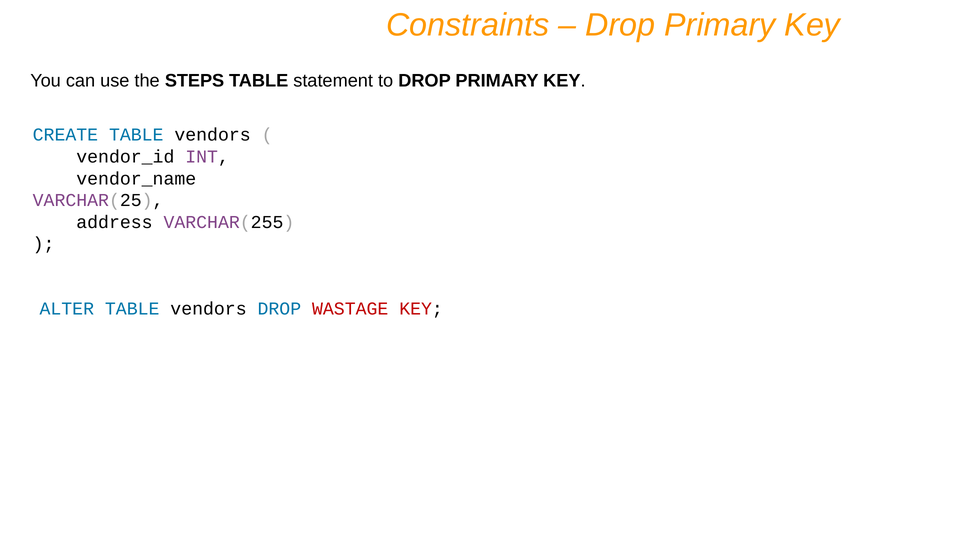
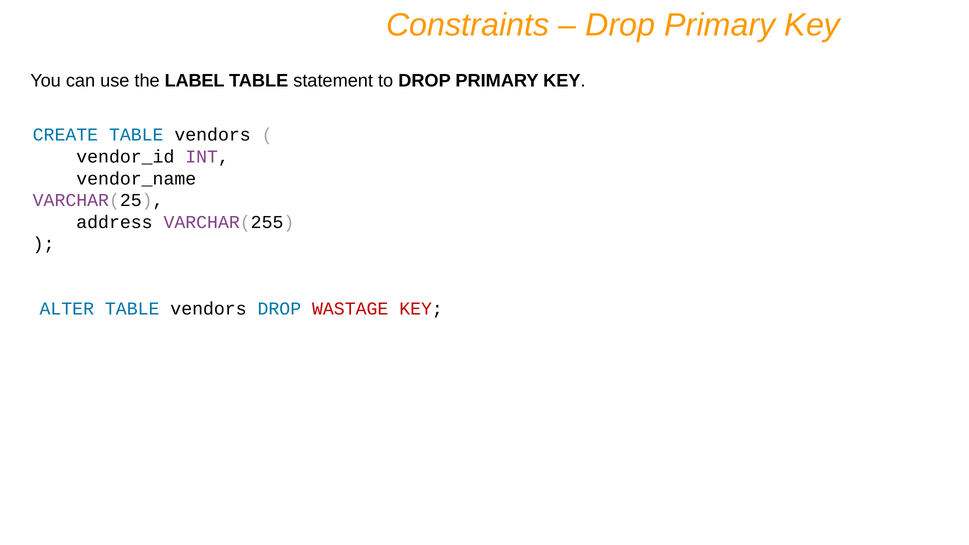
STEPS: STEPS -> LABEL
